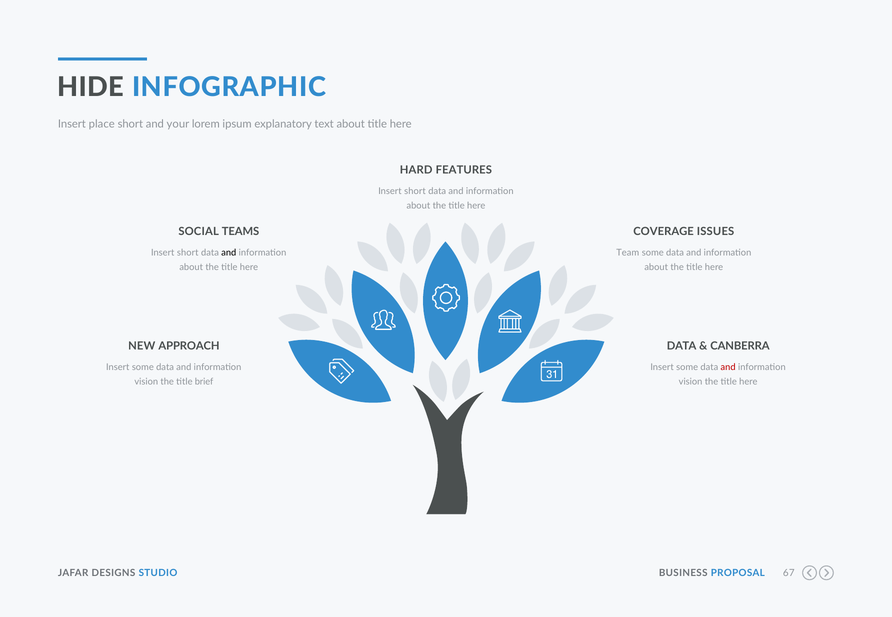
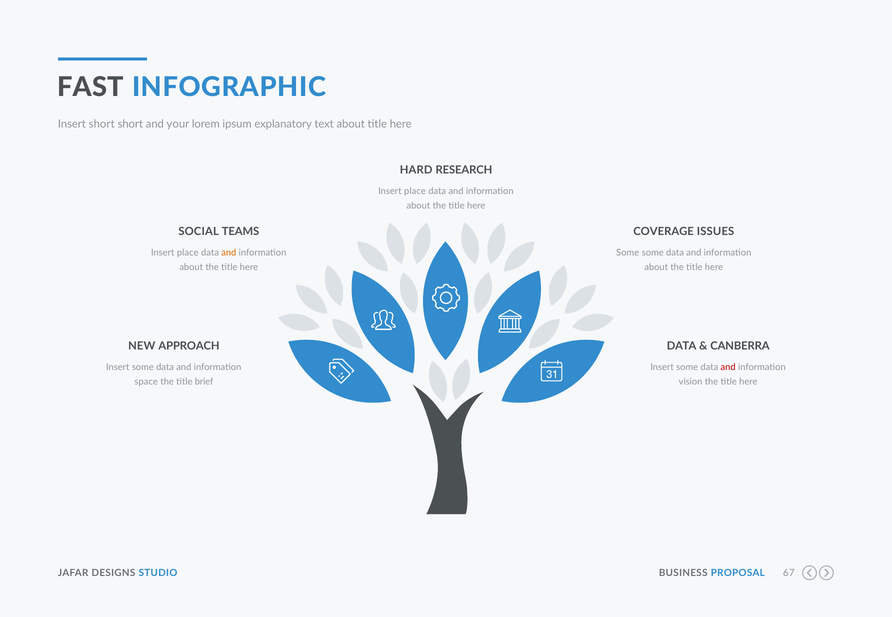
HIDE: HIDE -> FAST
Insert place: place -> short
FEATURES: FEATURES -> RESEARCH
short at (415, 191): short -> place
short at (188, 253): short -> place
and at (229, 253) colour: black -> orange
Team at (628, 253): Team -> Some
vision at (146, 382): vision -> space
